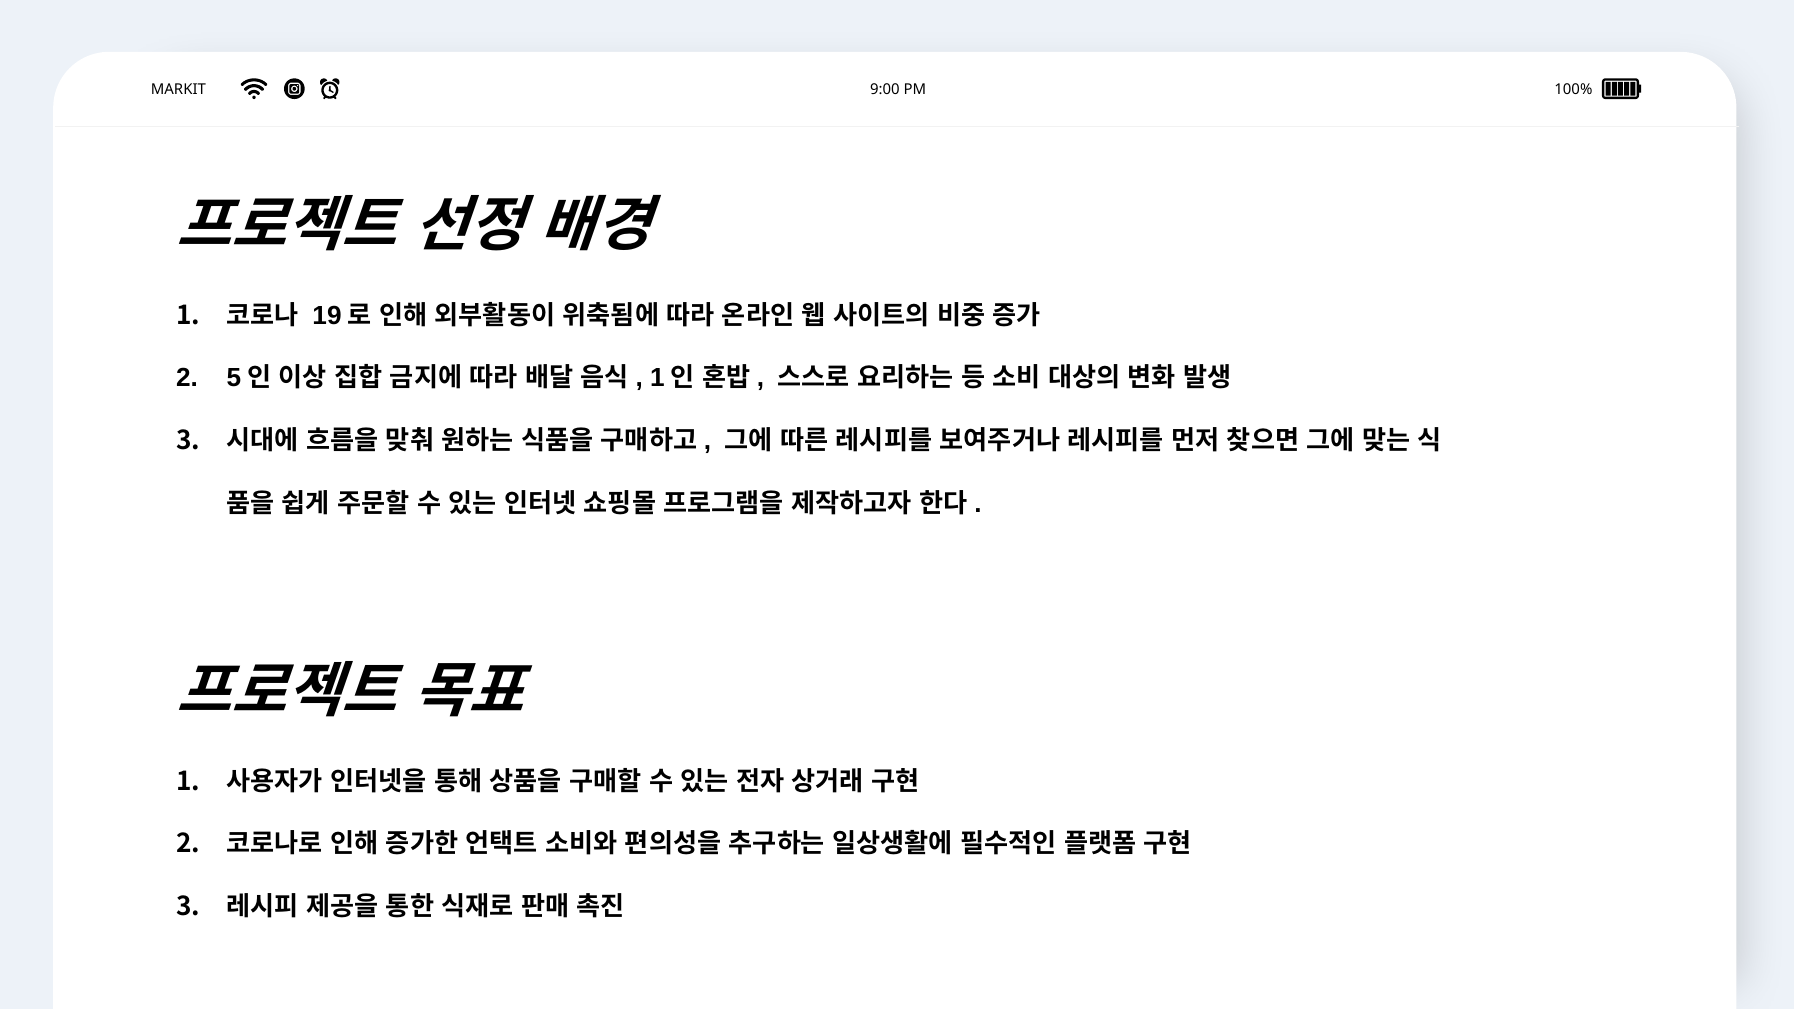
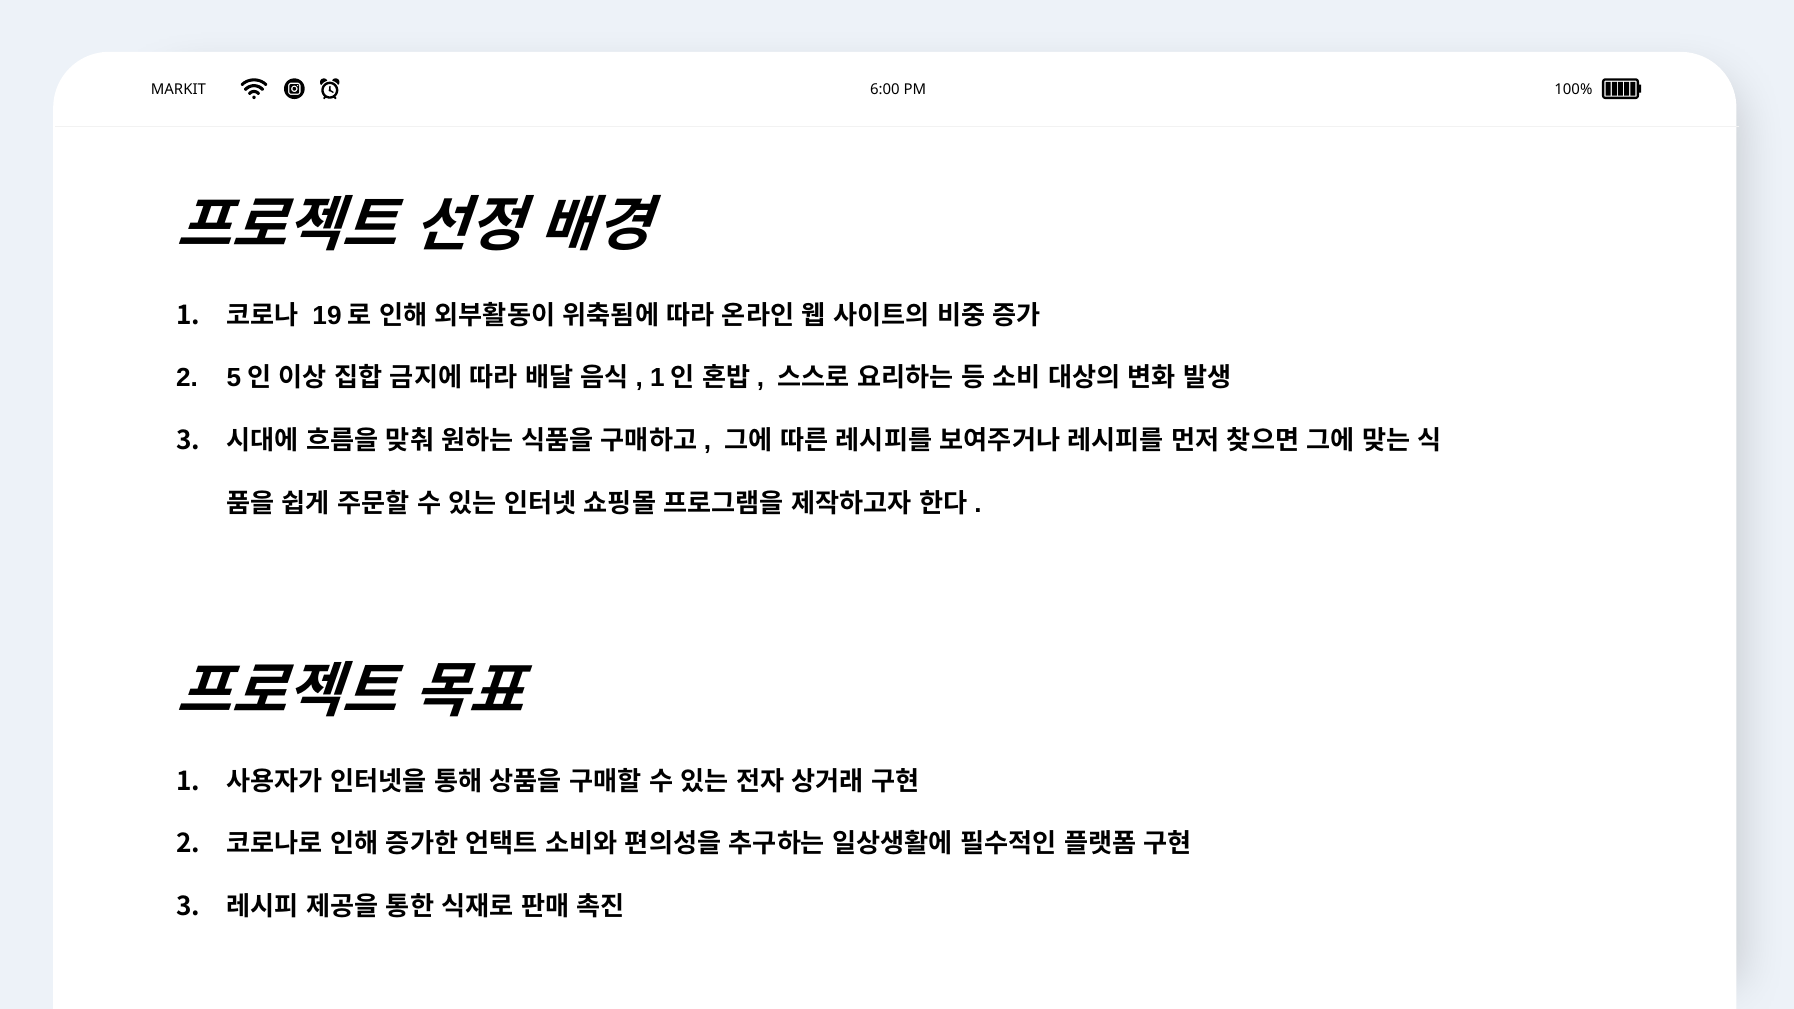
9:00: 9:00 -> 6:00
